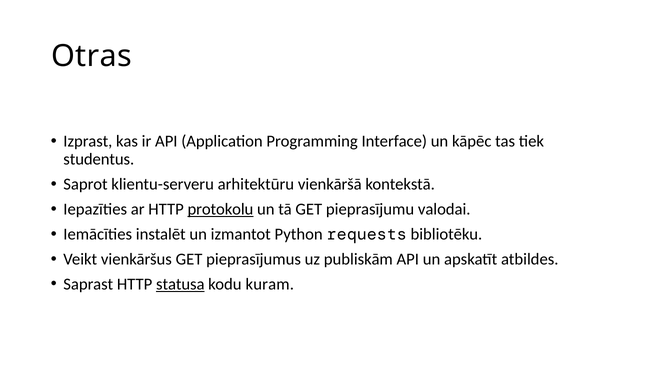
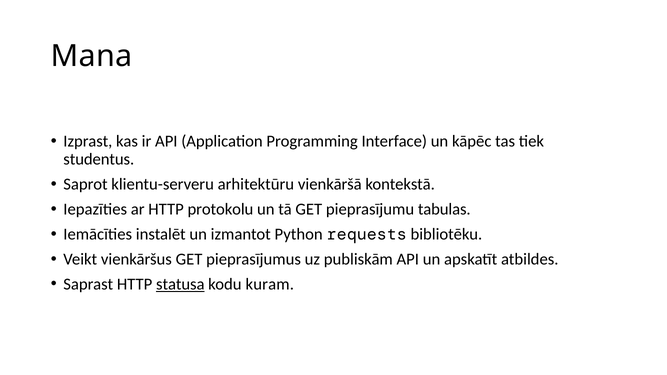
Otras: Otras -> Mana
protokolu underline: present -> none
valodai: valodai -> tabulas
